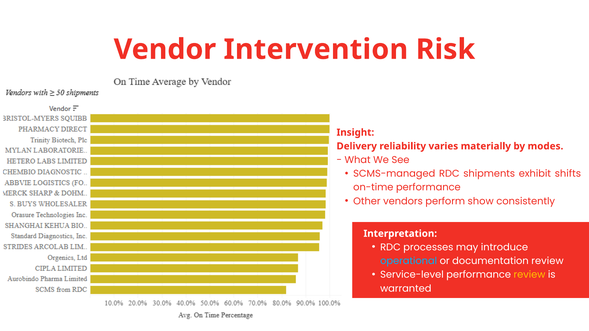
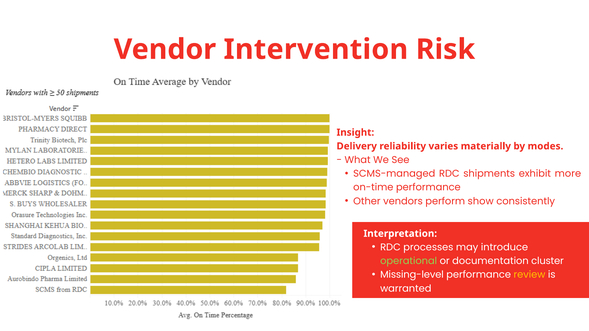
shifts: shifts -> more
operational colour: light blue -> light green
documentation review: review -> cluster
Service-level: Service-level -> Missing-level
